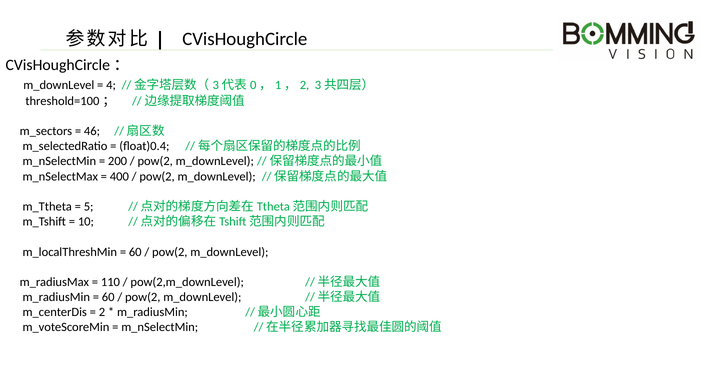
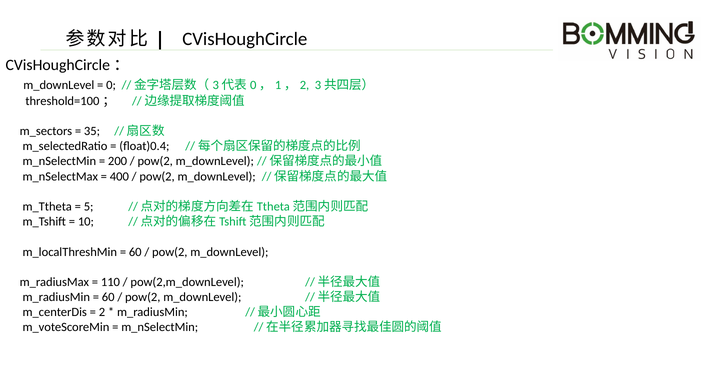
4: 4 -> 0
46: 46 -> 35
